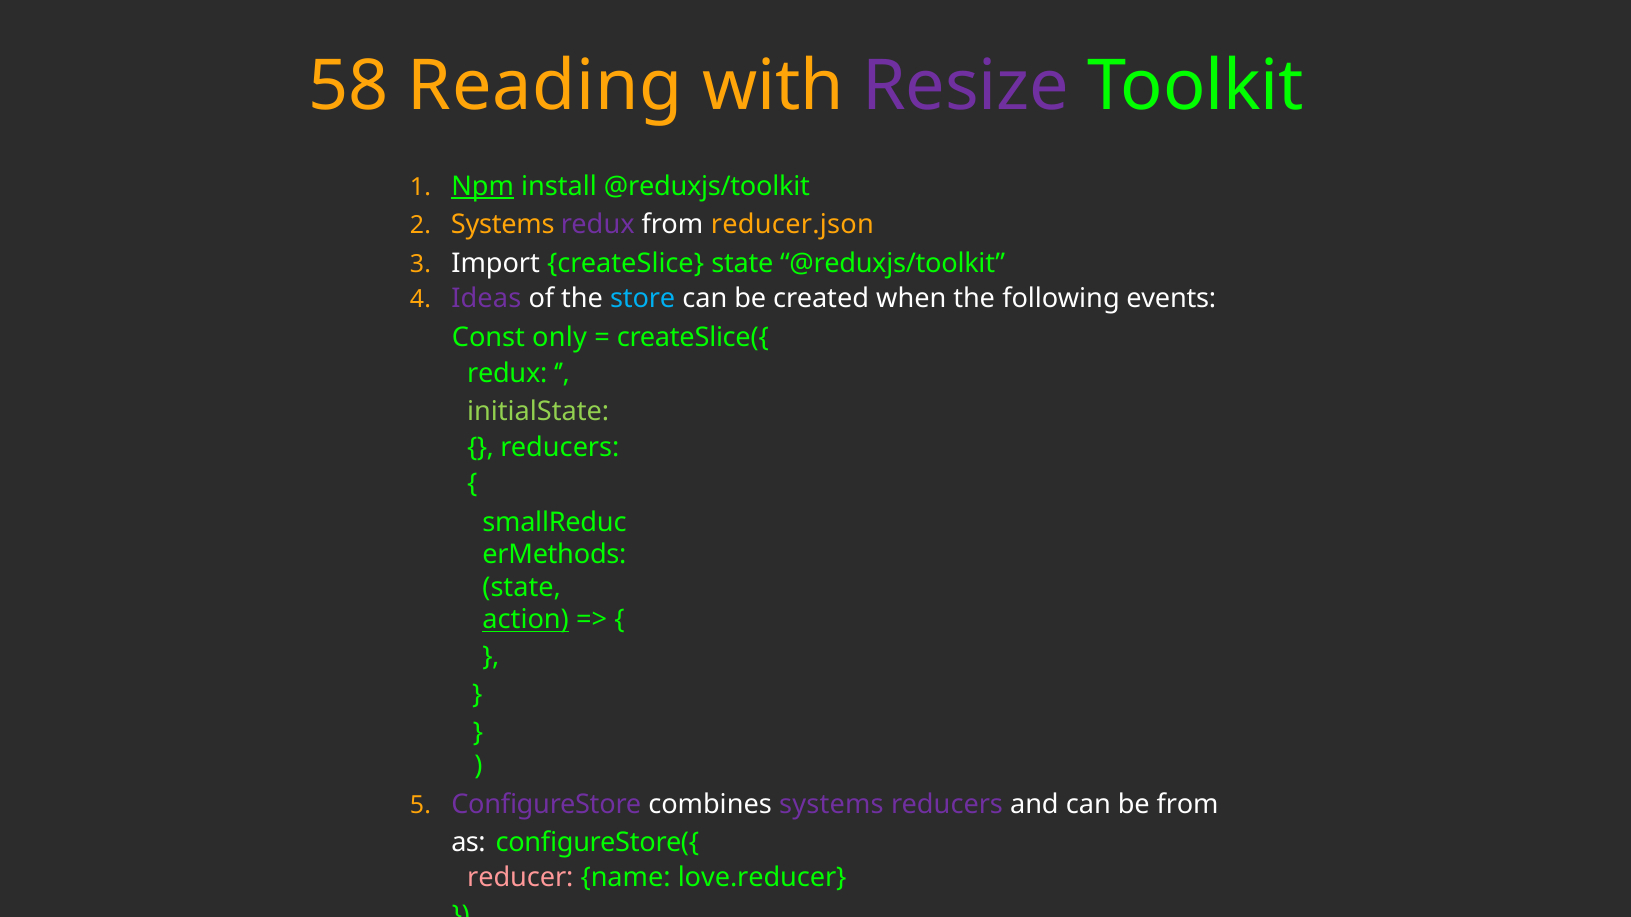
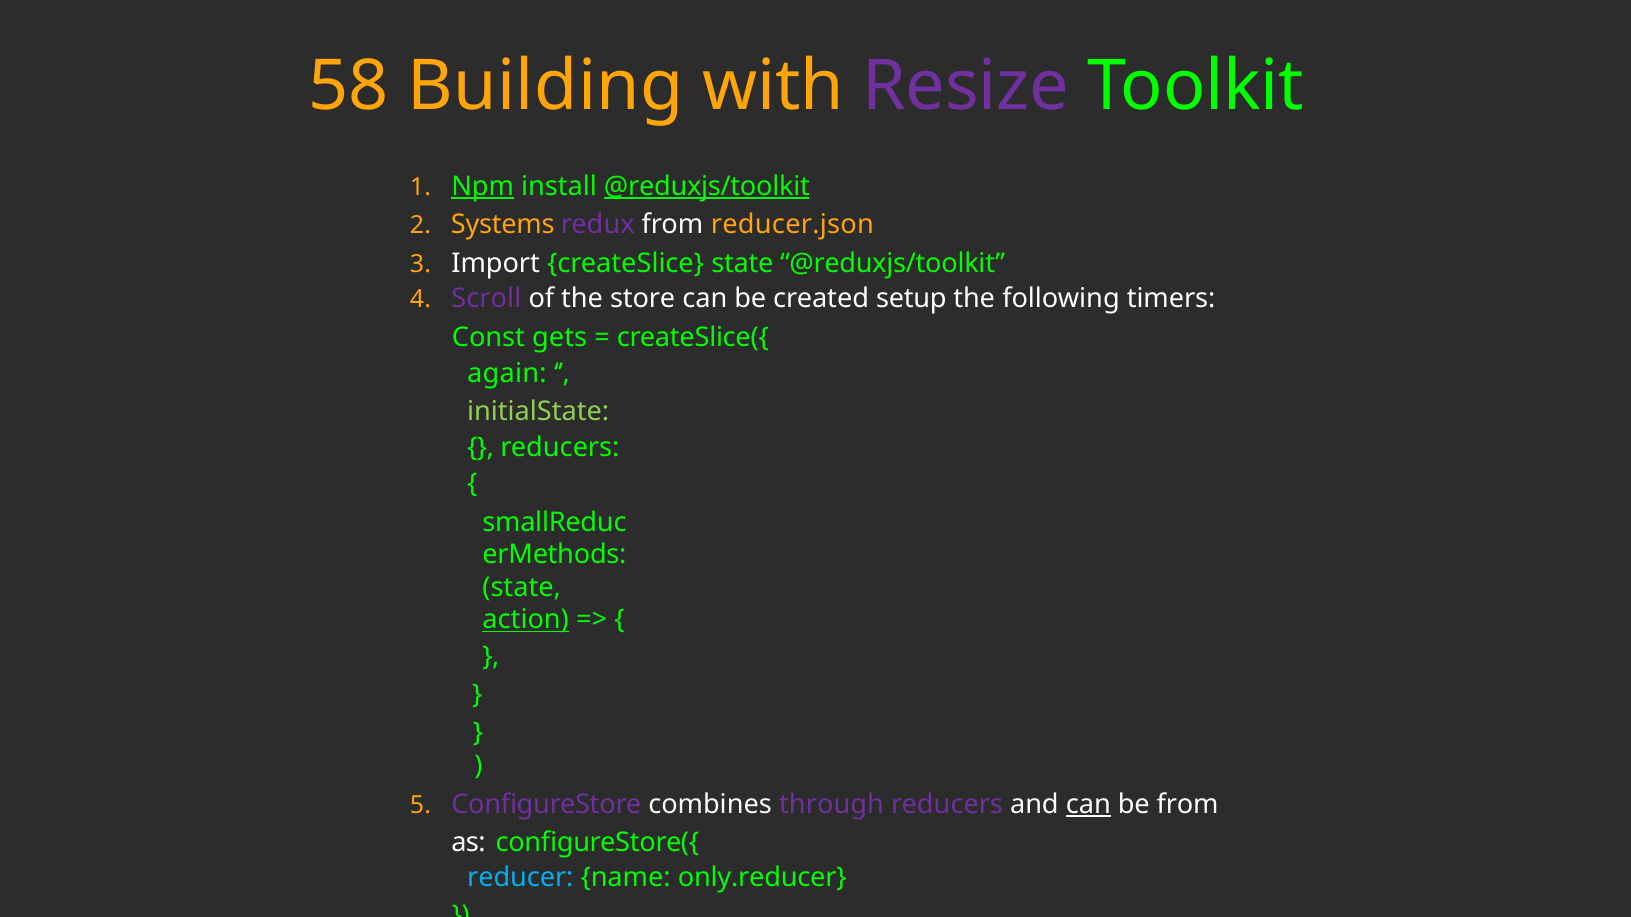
Reading: Reading -> Building
@reduxjs/toolkit at (707, 186) underline: none -> present
Ideas: Ideas -> Scroll
store colour: light blue -> white
when: when -> setup
events: events -> timers
only: only -> gets
redux at (507, 374): redux -> again
combines systems: systems -> through
can at (1088, 805) underline: none -> present
reducer colour: pink -> light blue
love.reducer: love.reducer -> only.reducer
